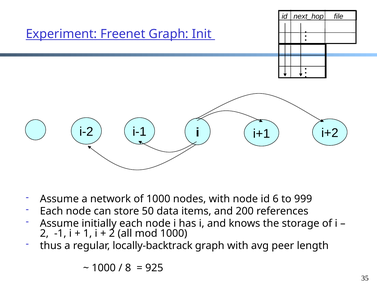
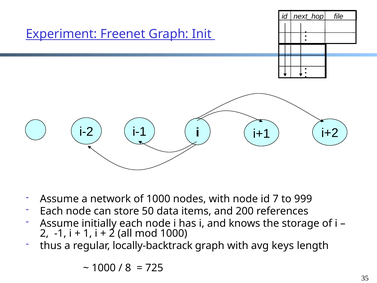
6: 6 -> 7
peer: peer -> keys
925: 925 -> 725
